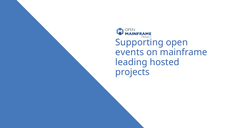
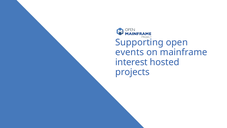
leading: leading -> interest
